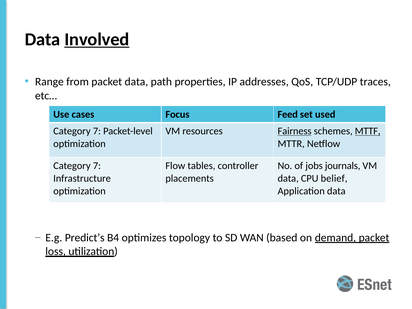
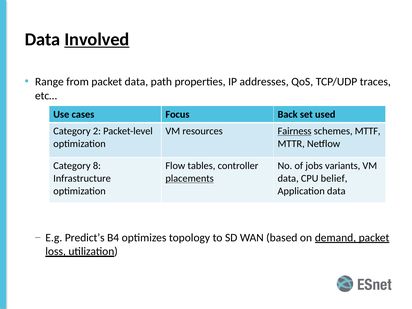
Feed: Feed -> Back
7 at (97, 131): 7 -> 2
MTTF underline: present -> none
7 at (97, 166): 7 -> 8
journals: journals -> variants
placements underline: none -> present
